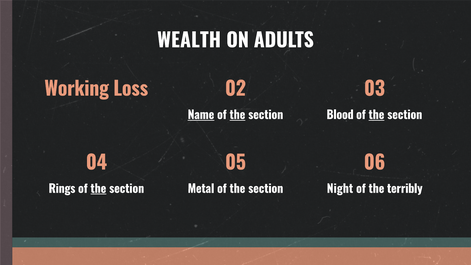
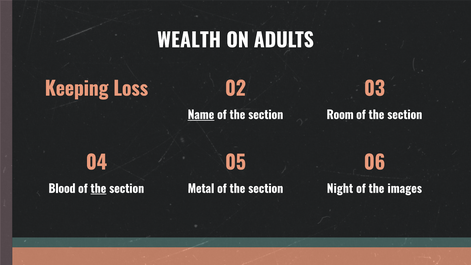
Working: Working -> Keeping
the at (237, 115) underline: present -> none
Blood: Blood -> Room
the at (376, 115) underline: present -> none
Rings: Rings -> Blood
terribly: terribly -> images
